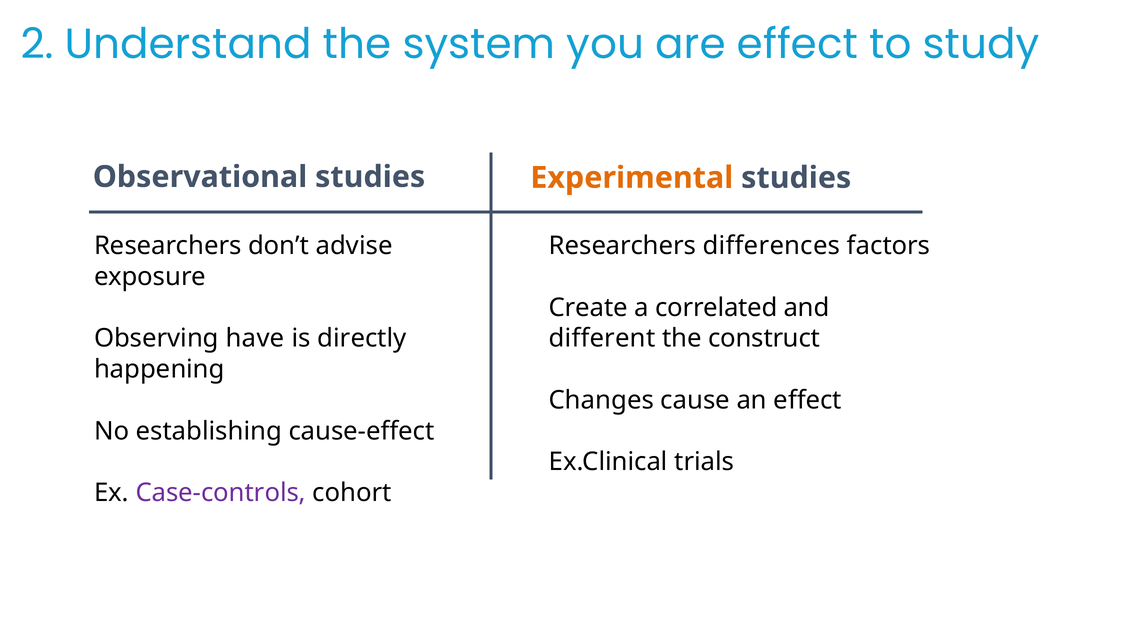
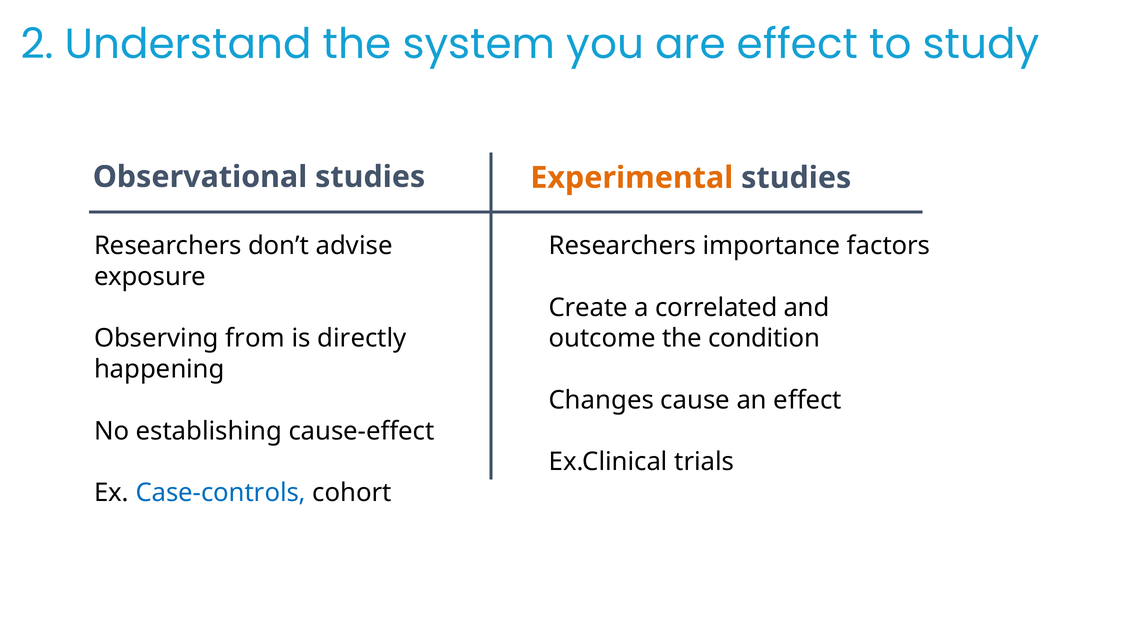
differences: differences -> importance
have: have -> from
different: different -> outcome
construct: construct -> condition
Case-controls colour: purple -> blue
